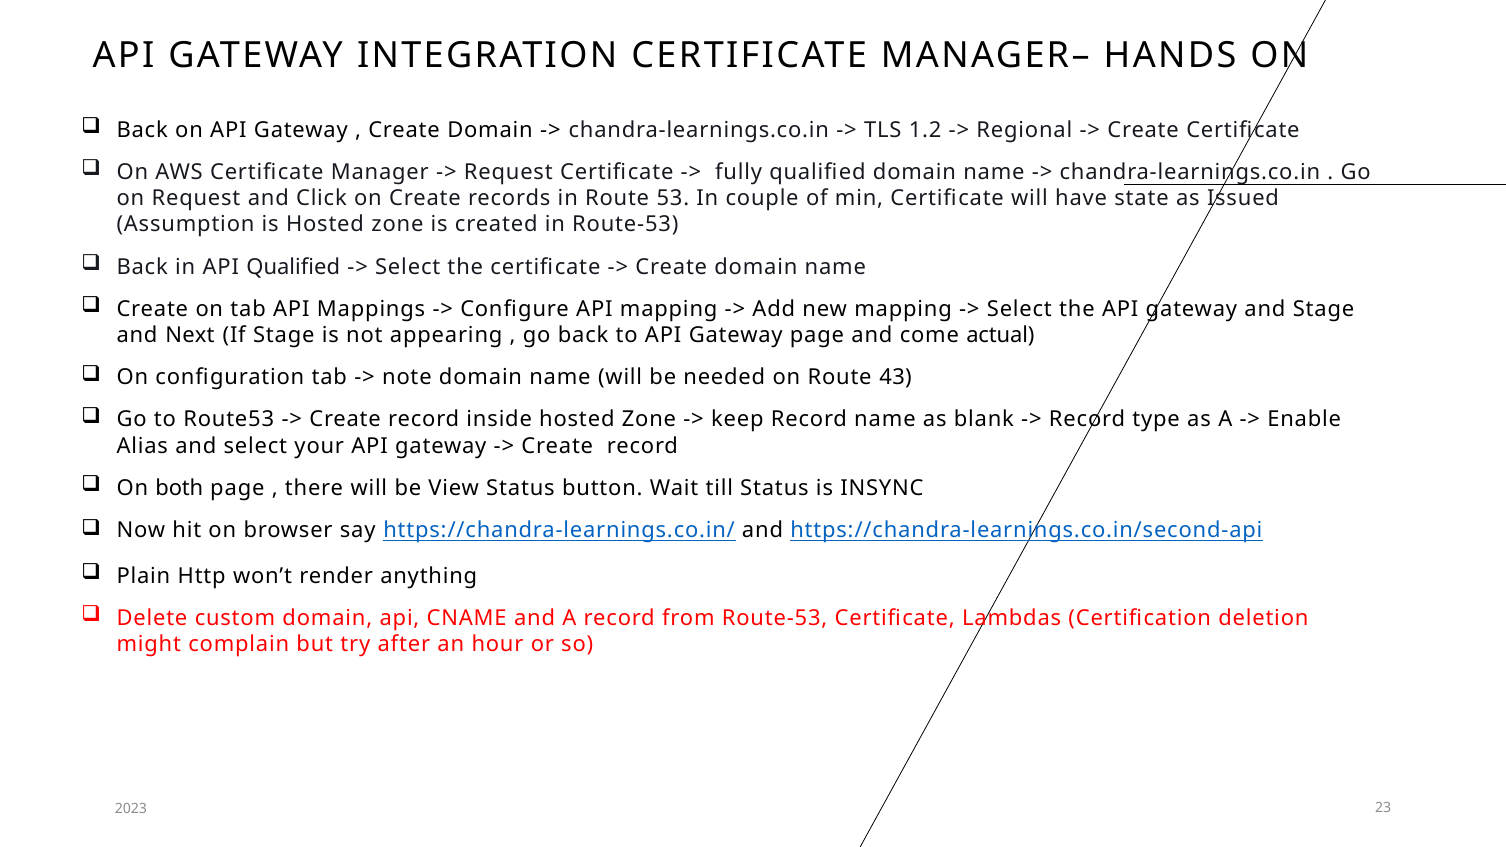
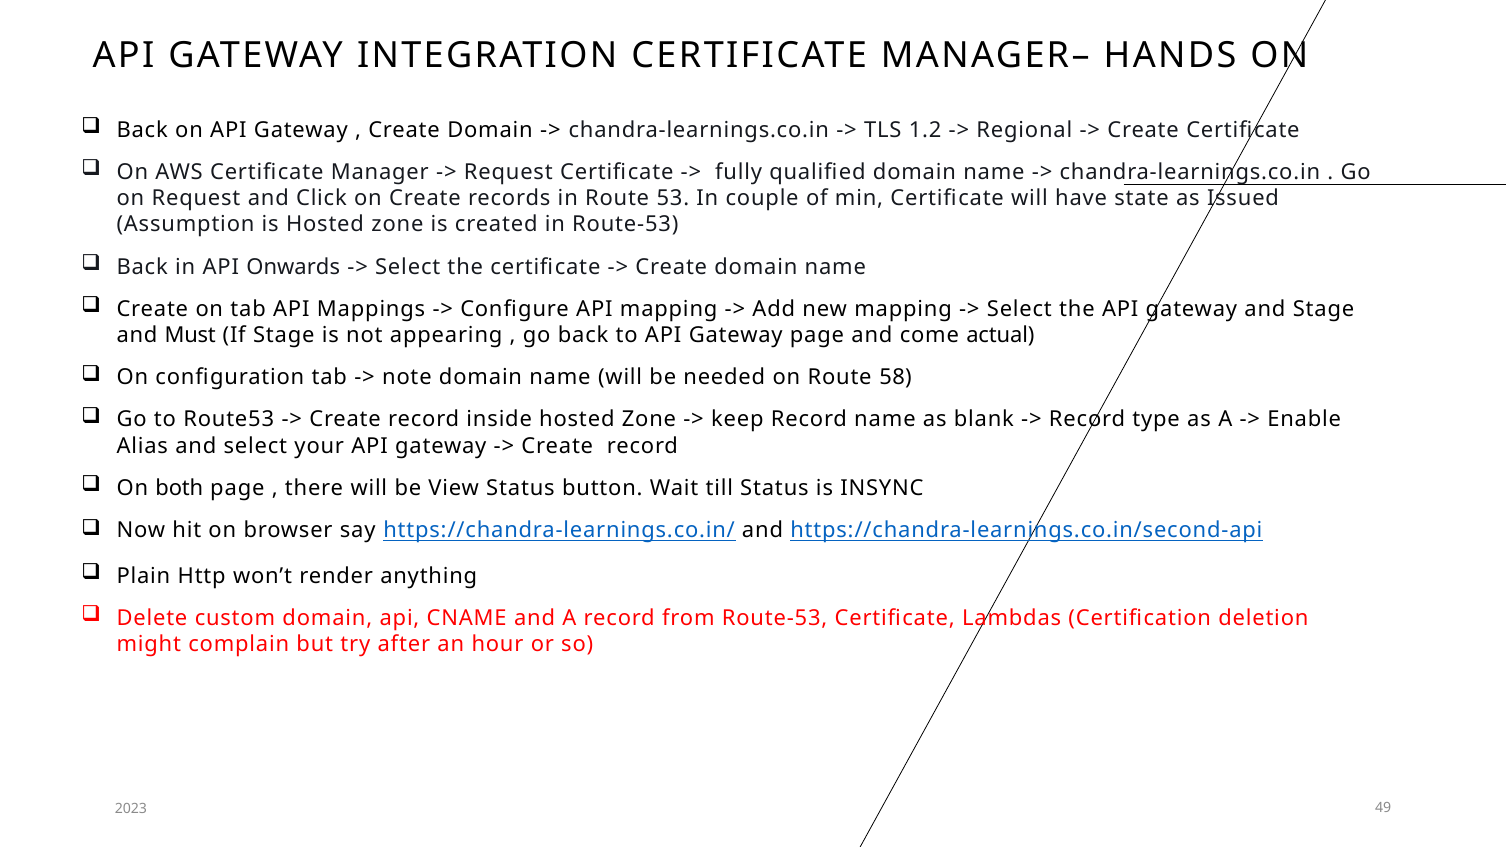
API Qualified: Qualified -> Onwards
Next: Next -> Must
43: 43 -> 58
23: 23 -> 49
